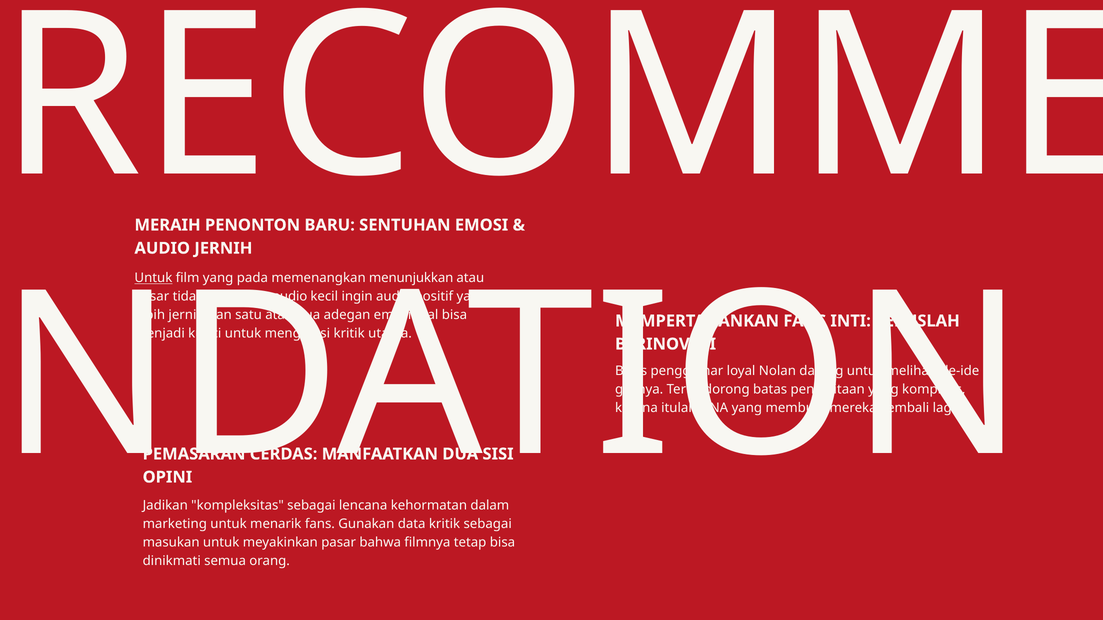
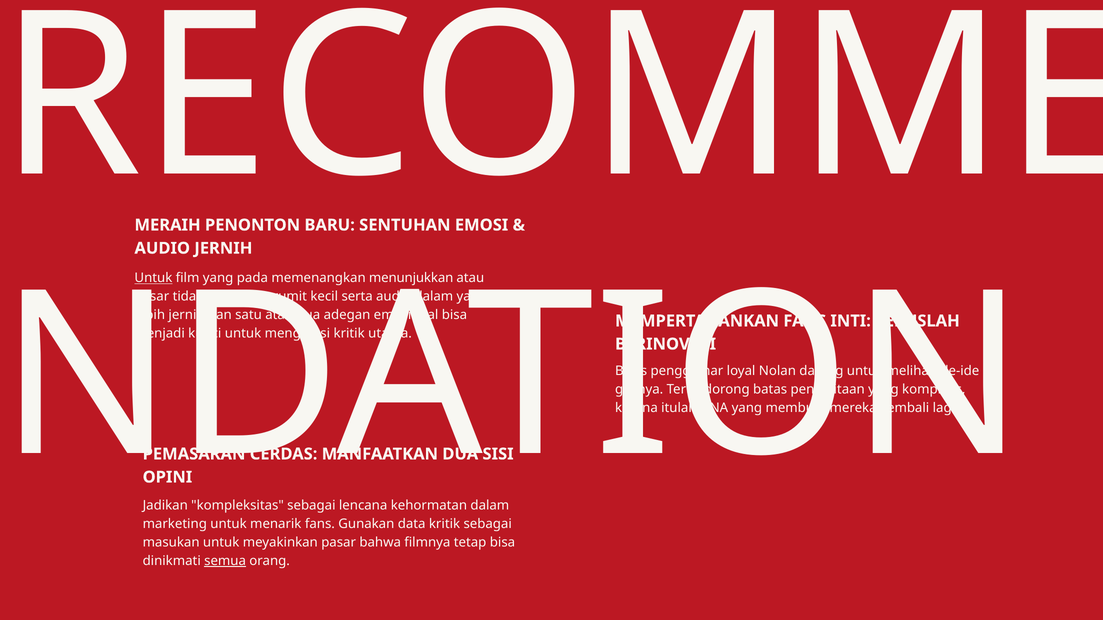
luas audio: audio -> rumit
ingin: ingin -> serta
audio positif: positif -> dalam
semua underline: none -> present
